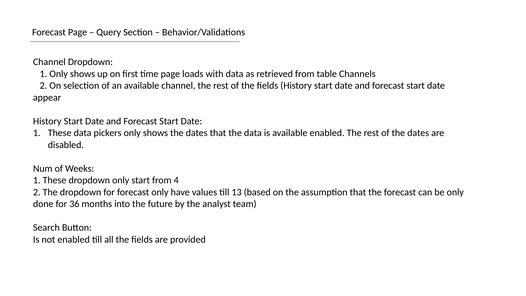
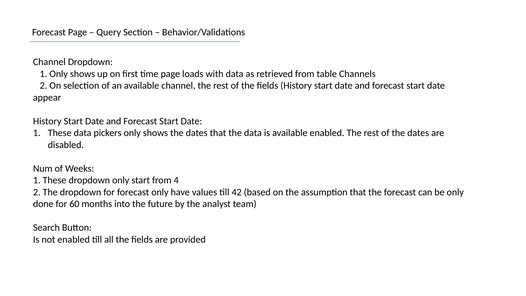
13: 13 -> 42
36: 36 -> 60
